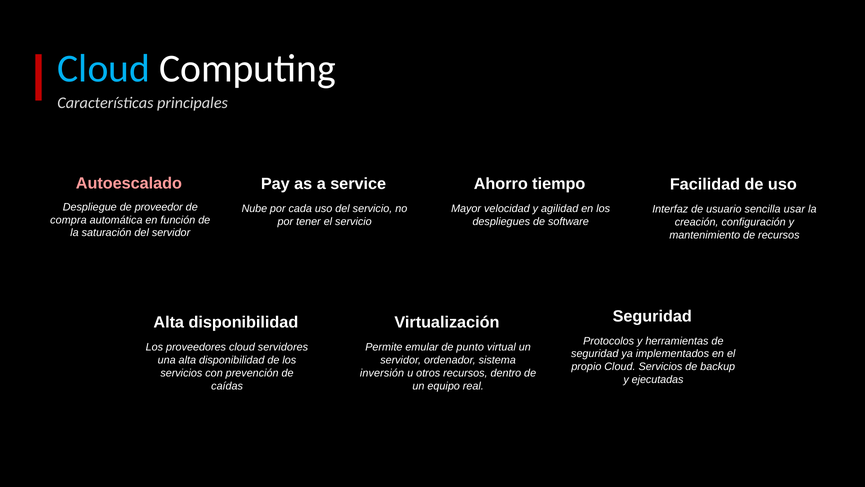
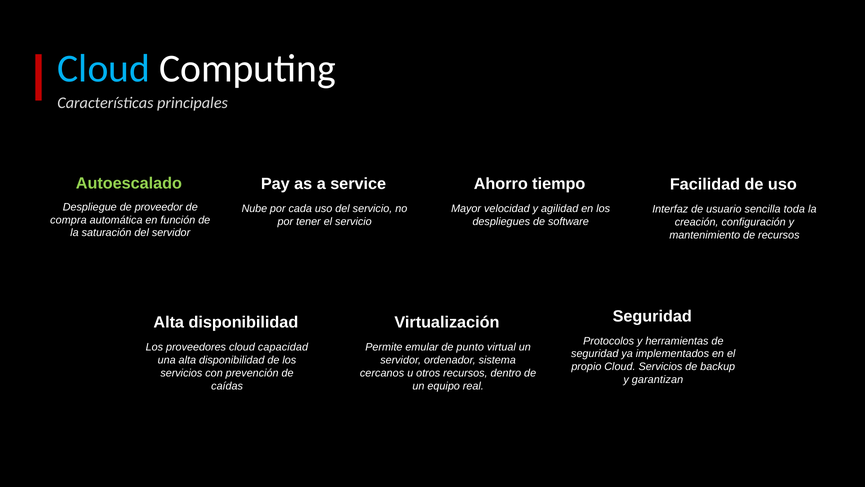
Autoescalado colour: pink -> light green
usar: usar -> toda
servidores: servidores -> capacidad
inversión: inversión -> cercanos
ejecutadas: ejecutadas -> garantizan
